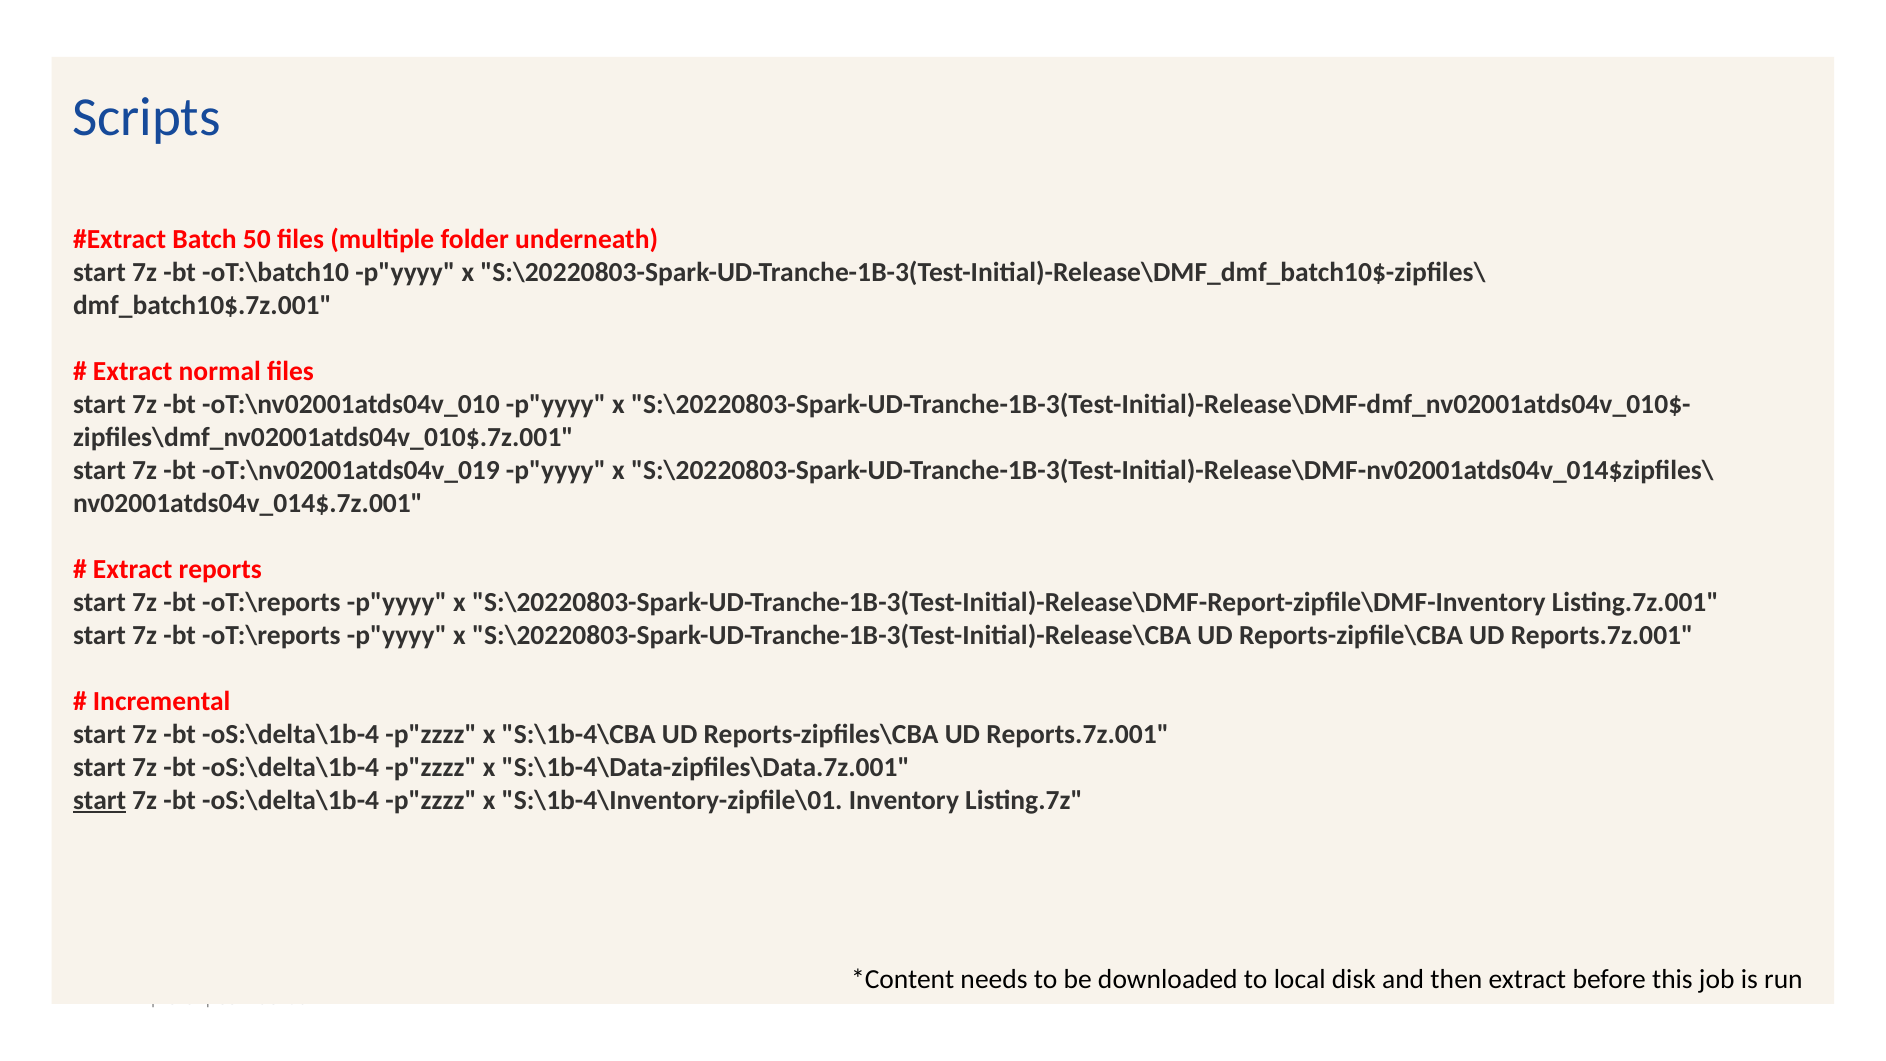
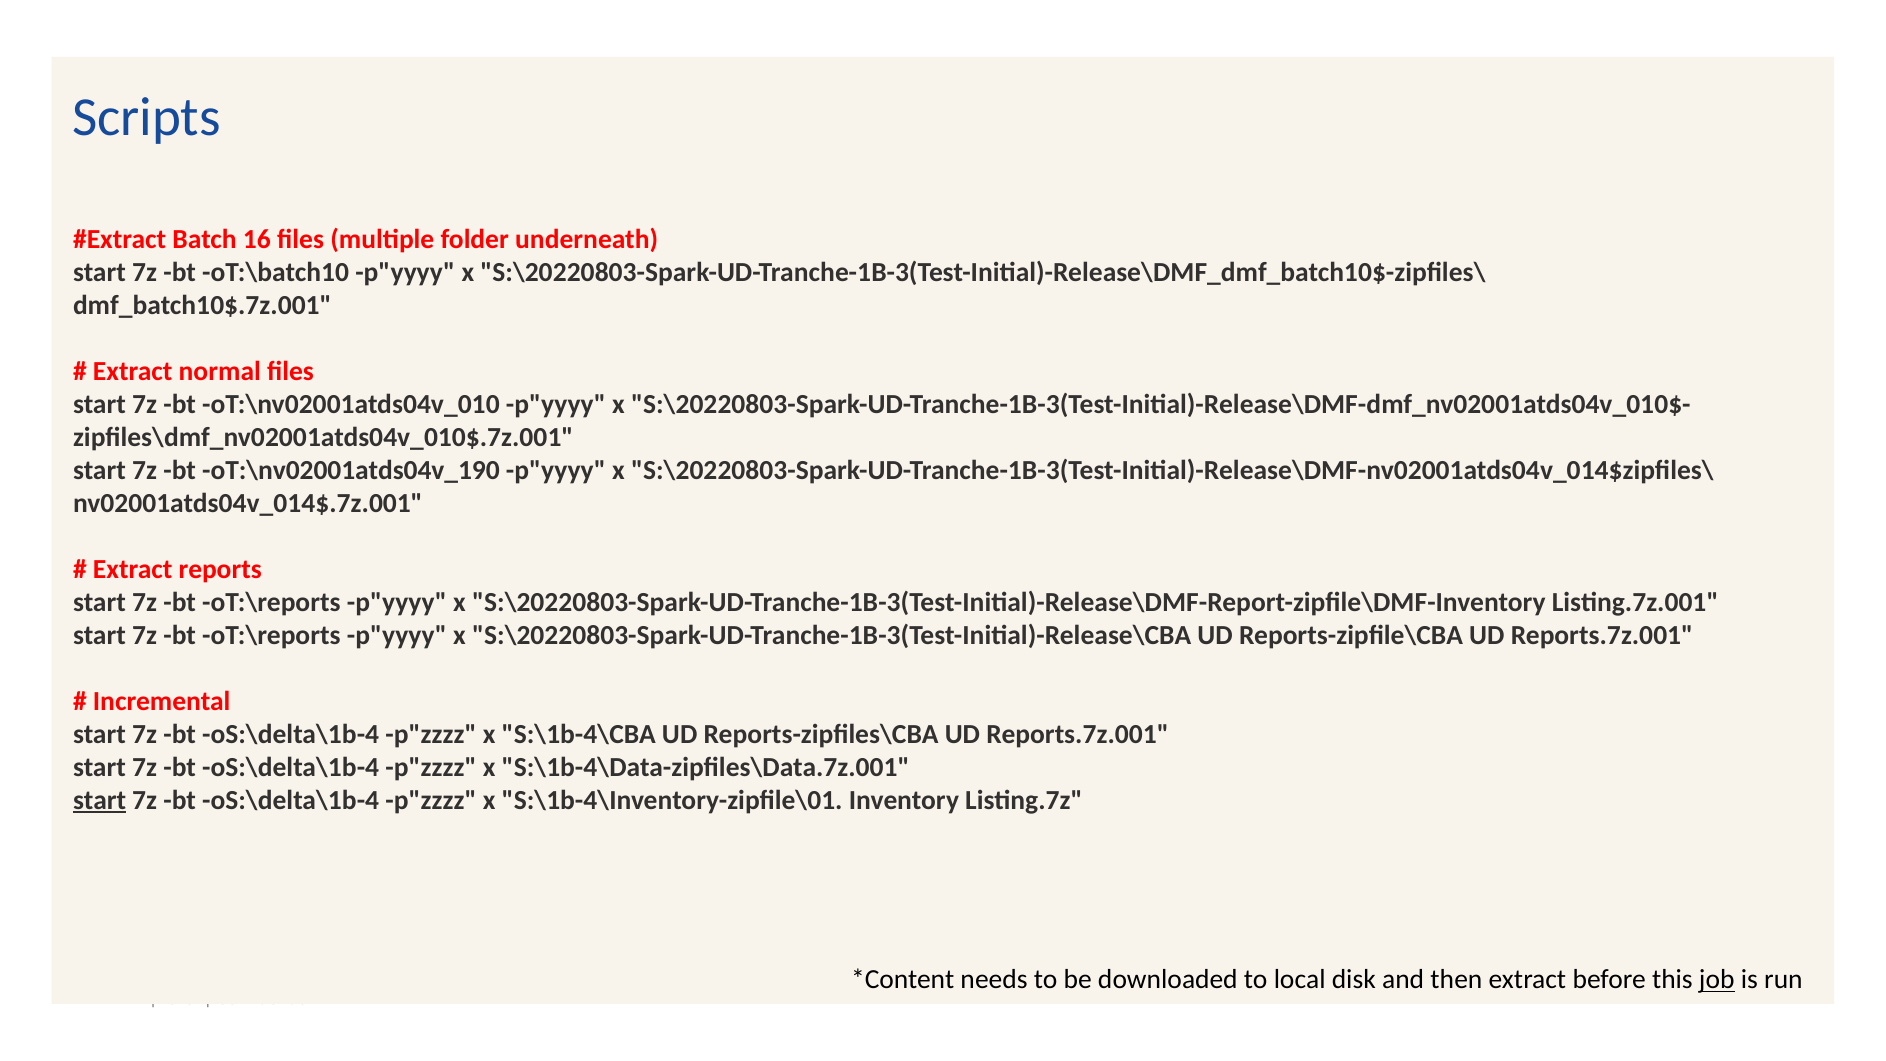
50: 50 -> 16
oT:\nv02001atds04v_019: oT:\nv02001atds04v_019 -> oT:\nv02001atds04v_190
job underline: none -> present
